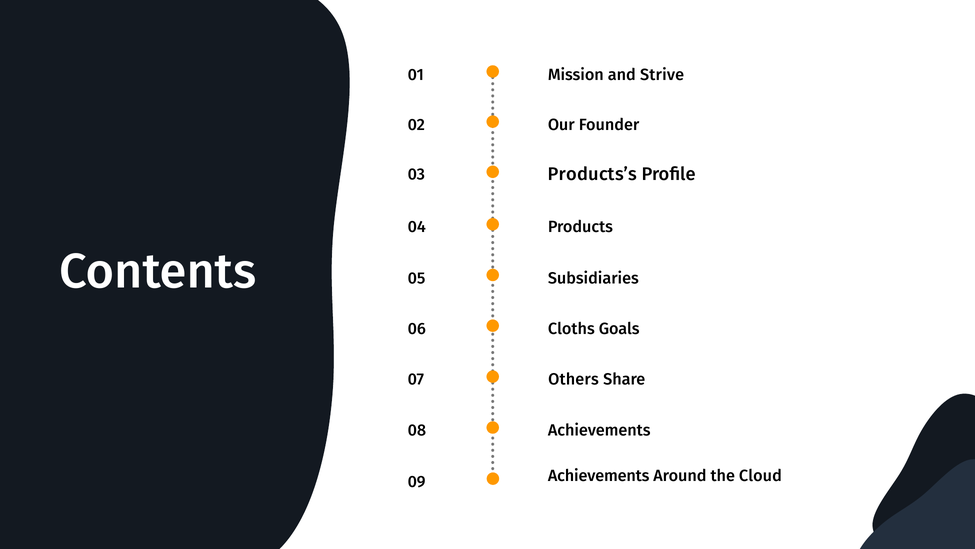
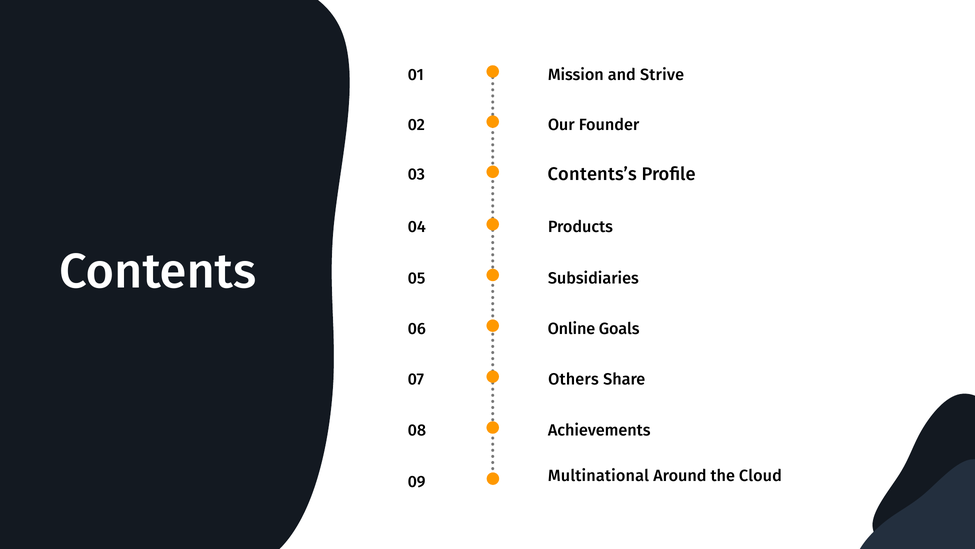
Products’s: Products’s -> Contents’s
Cloths: Cloths -> Online
Achievements at (599, 475): Achievements -> Multinational
